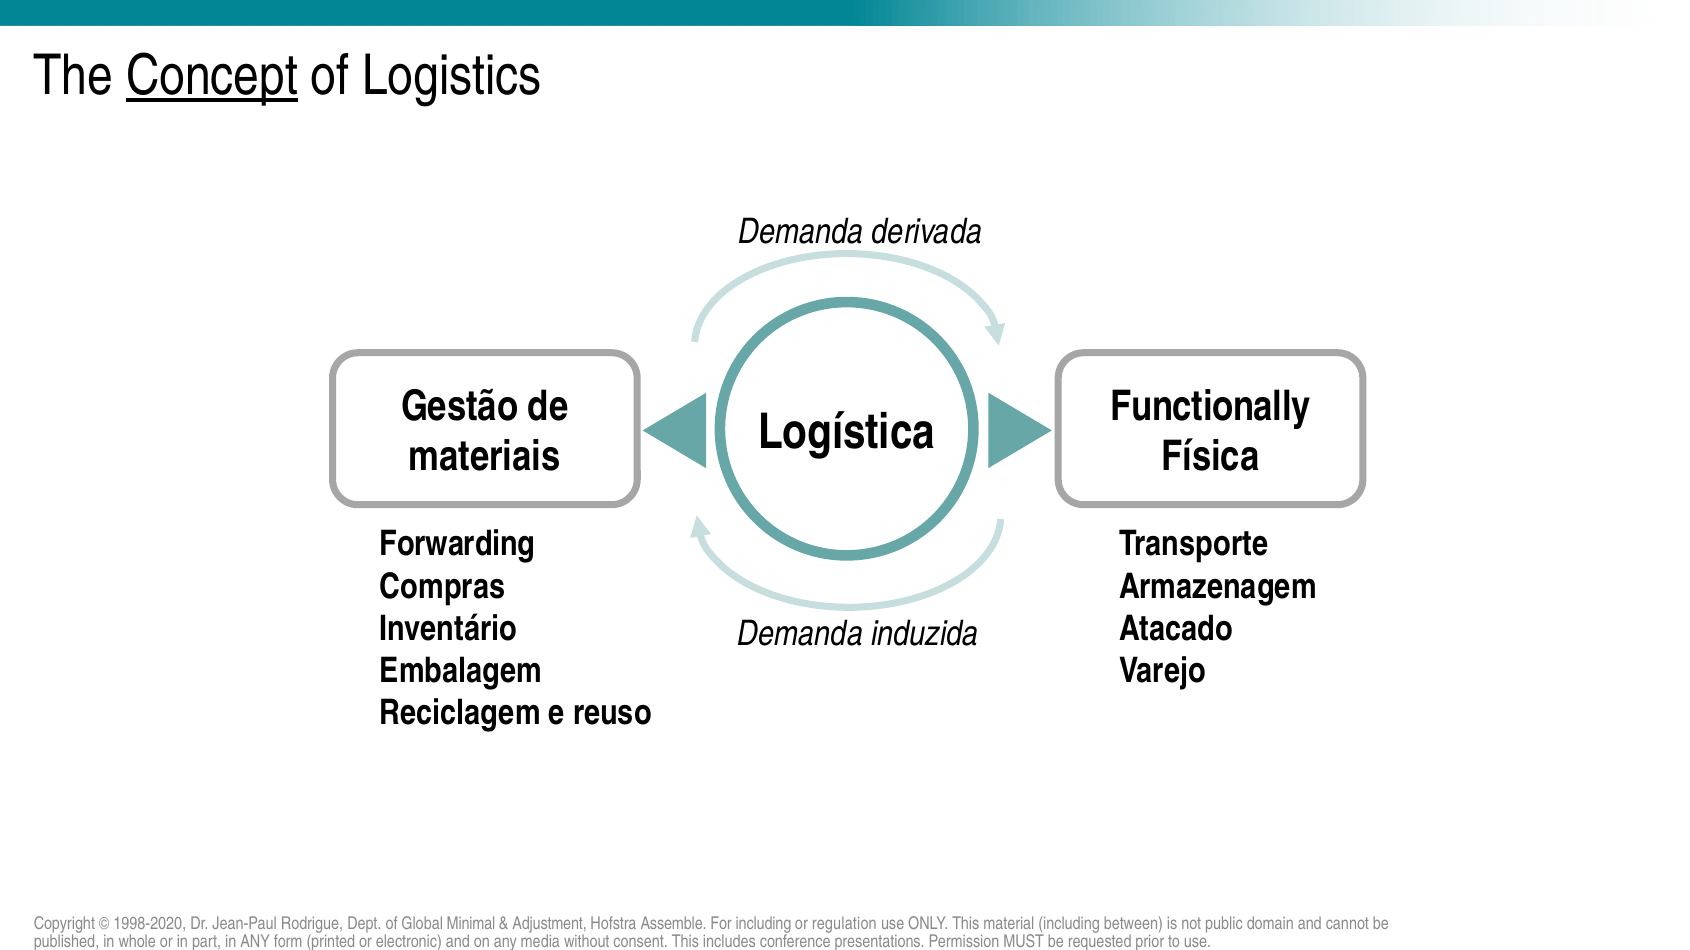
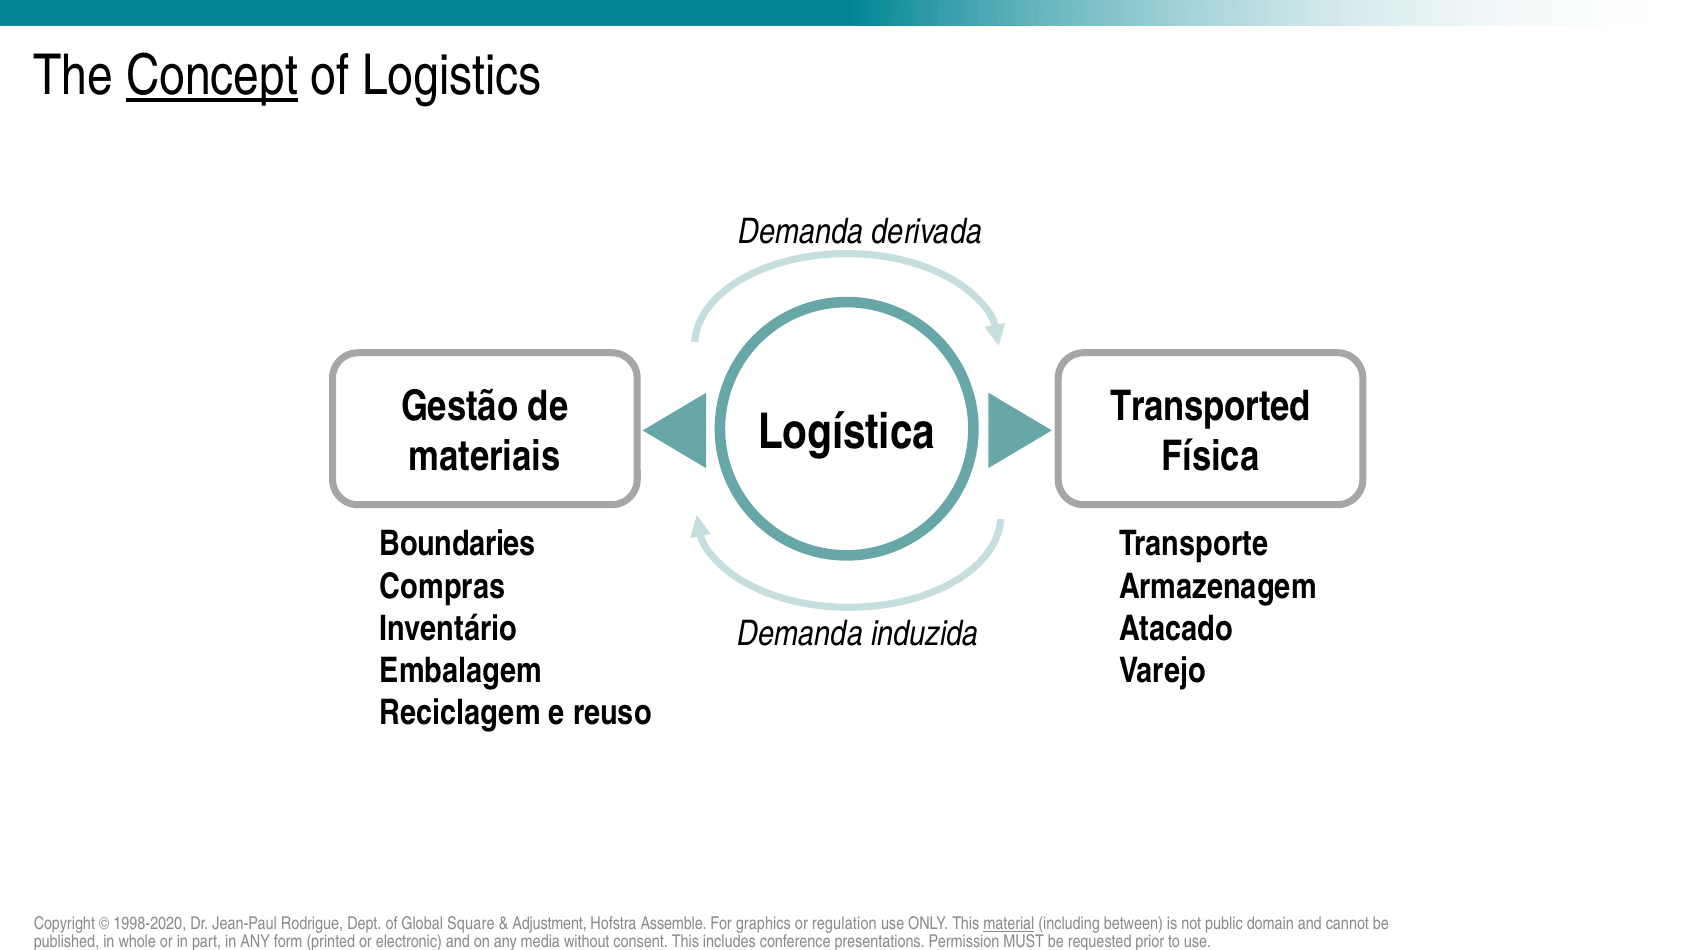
Functionally: Functionally -> Transported
Forwarding: Forwarding -> Boundaries
Minimal: Minimal -> Square
For including: including -> graphics
material underline: none -> present
